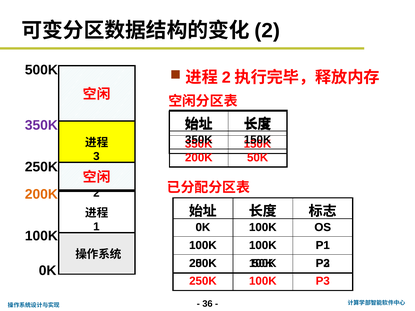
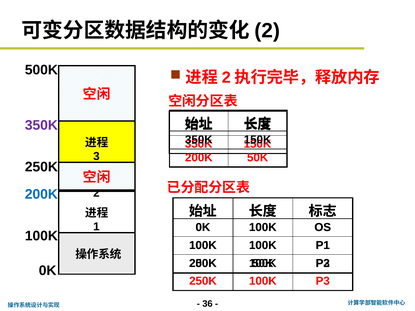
200K at (41, 195) colour: orange -> blue
